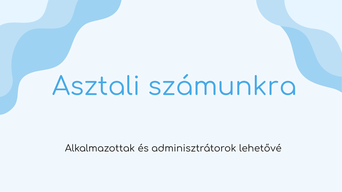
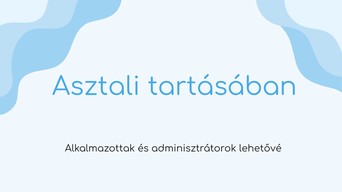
számunkra: számunkra -> tartásában
